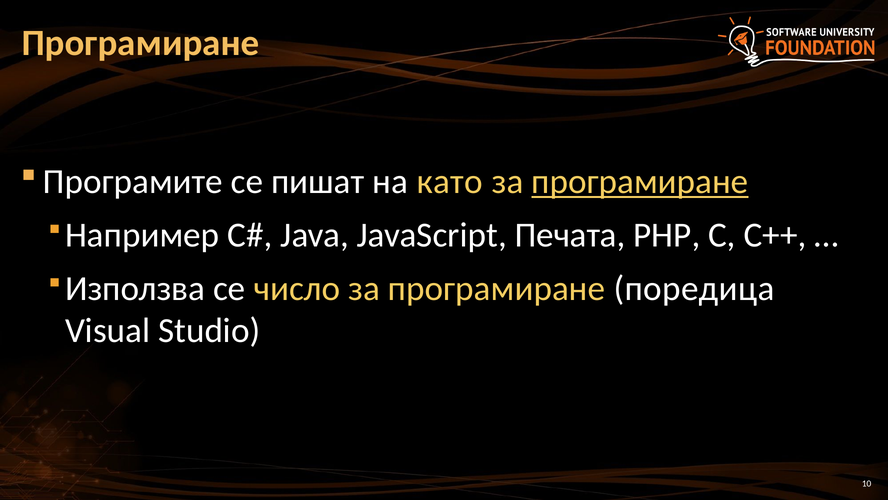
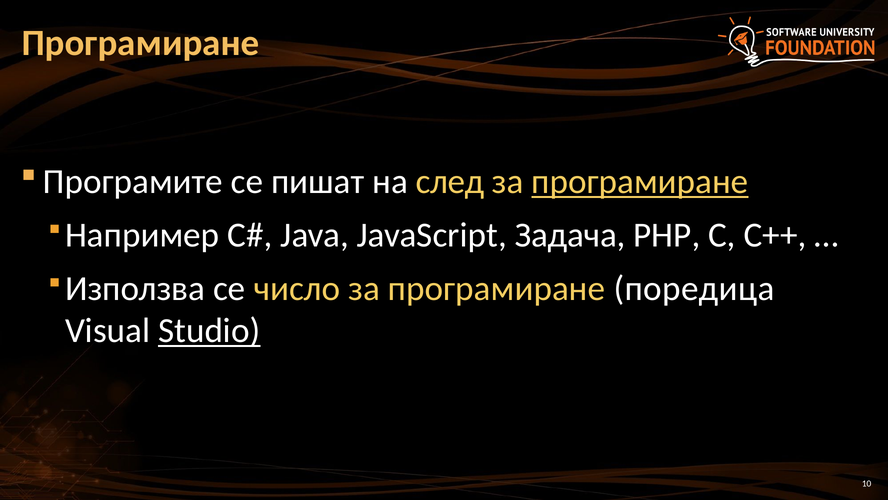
като: като -> след
Печата: Печата -> Задача
Studio underline: none -> present
